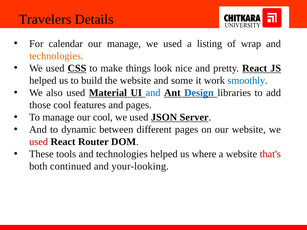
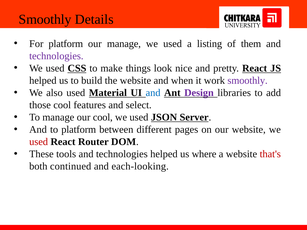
Travelers at (45, 19): Travelers -> Smoothly
For calendar: calendar -> platform
wrap: wrap -> them
technologies at (56, 56) colour: orange -> purple
some: some -> when
smoothly at (248, 81) colour: blue -> purple
Design colour: blue -> purple
and pages: pages -> select
to dynamic: dynamic -> platform
your-looking: your-looking -> each-looking
